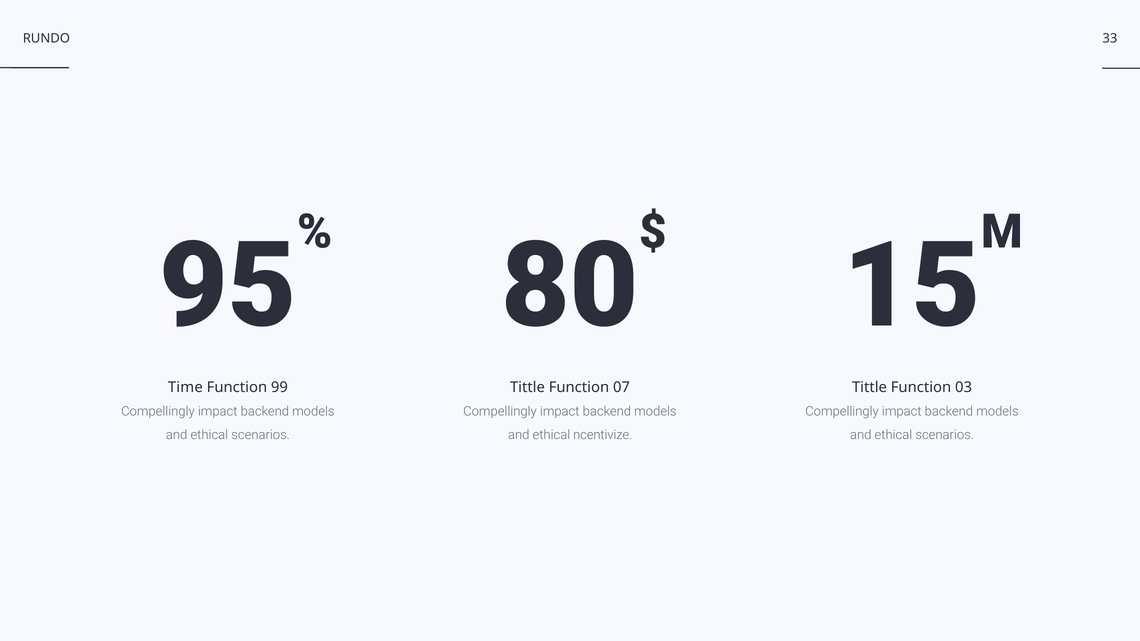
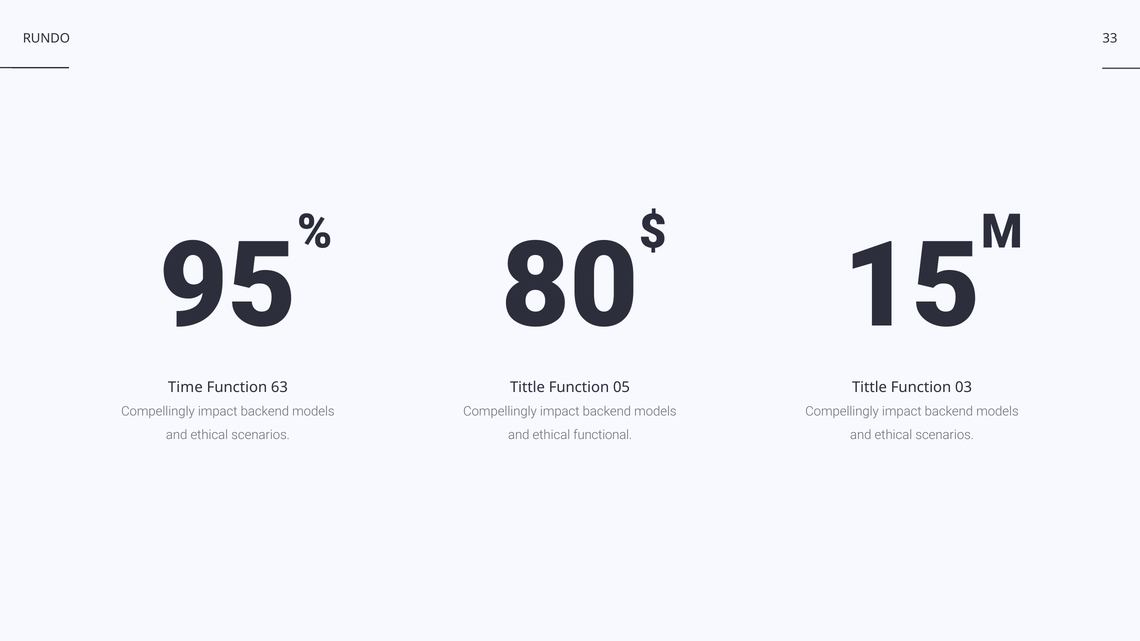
99: 99 -> 63
07: 07 -> 05
ncentivize: ncentivize -> functional
